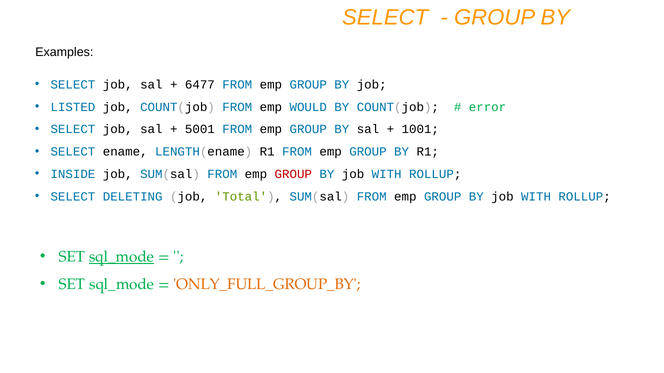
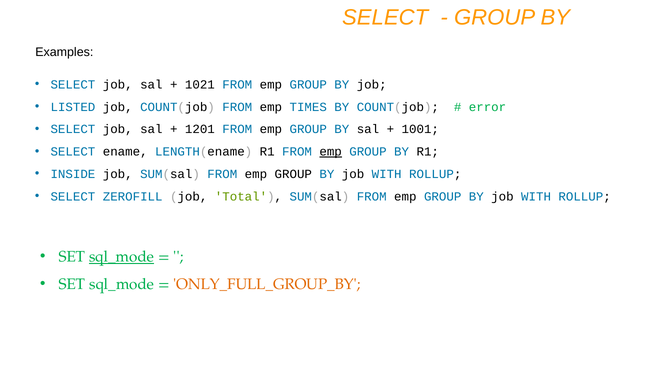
6477: 6477 -> 1021
WOULD: WOULD -> TIMES
5001: 5001 -> 1201
emp at (331, 152) underline: none -> present
GROUP at (293, 174) colour: red -> black
DELETING: DELETING -> ZEROFILL
